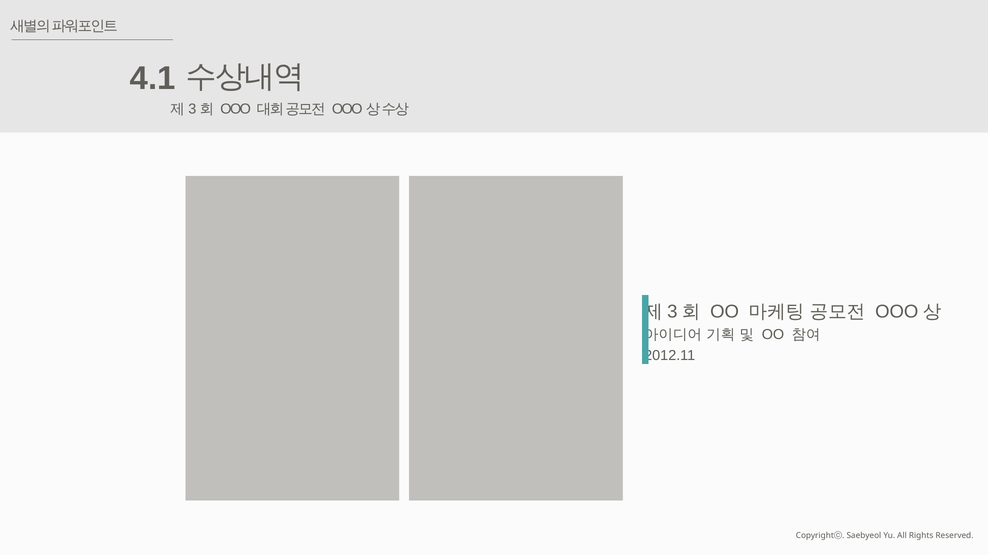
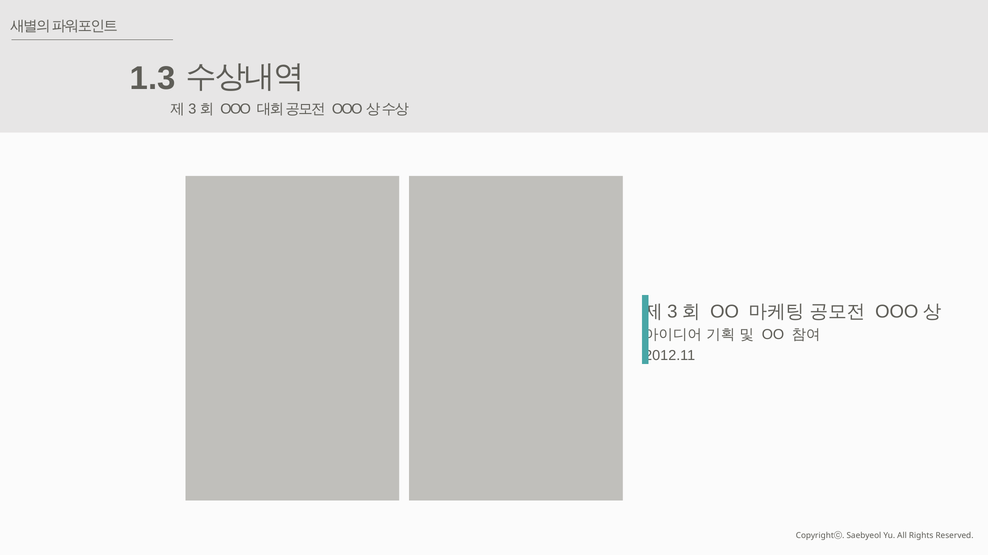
4.1: 4.1 -> 1.3
